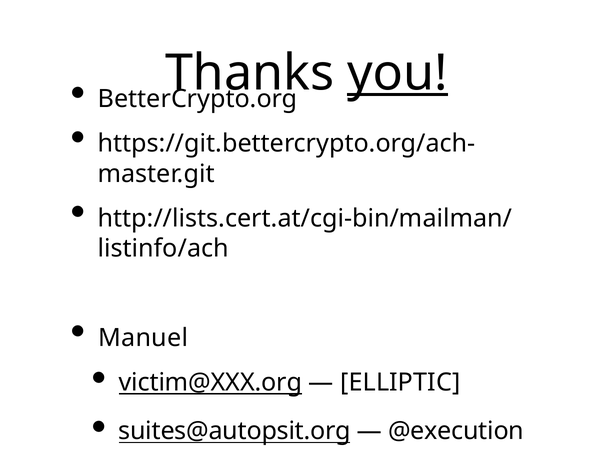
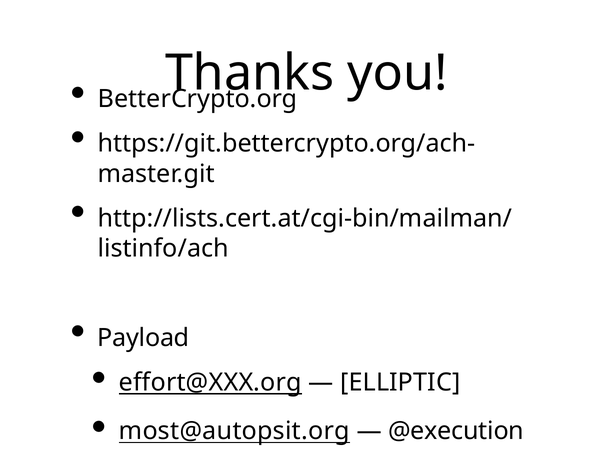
you underline: present -> none
Manuel: Manuel -> Payload
victim@XXX.org: victim@XXX.org -> effort@XXX.org
suites@autopsit.org: suites@autopsit.org -> most@autopsit.org
